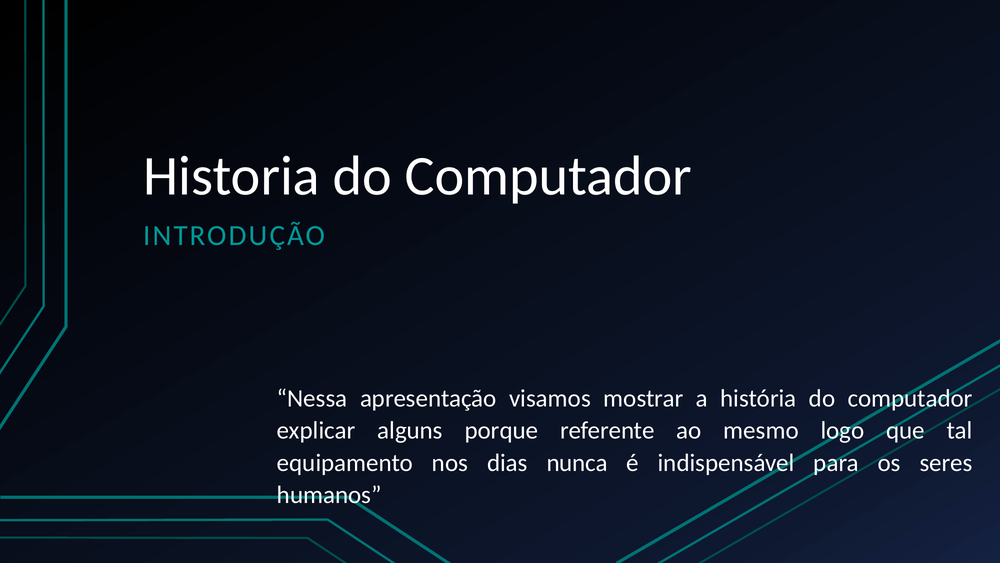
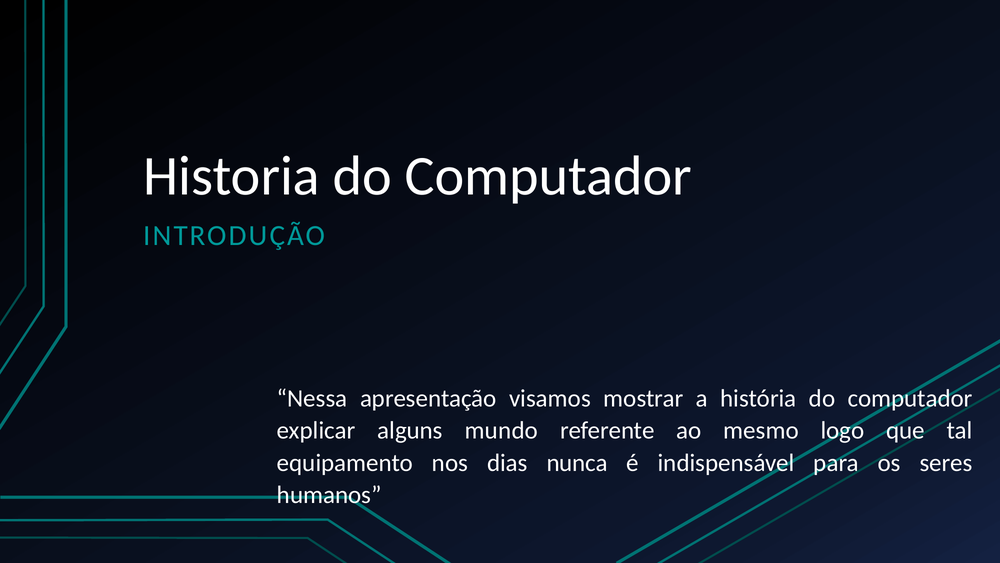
porque: porque -> mundo
